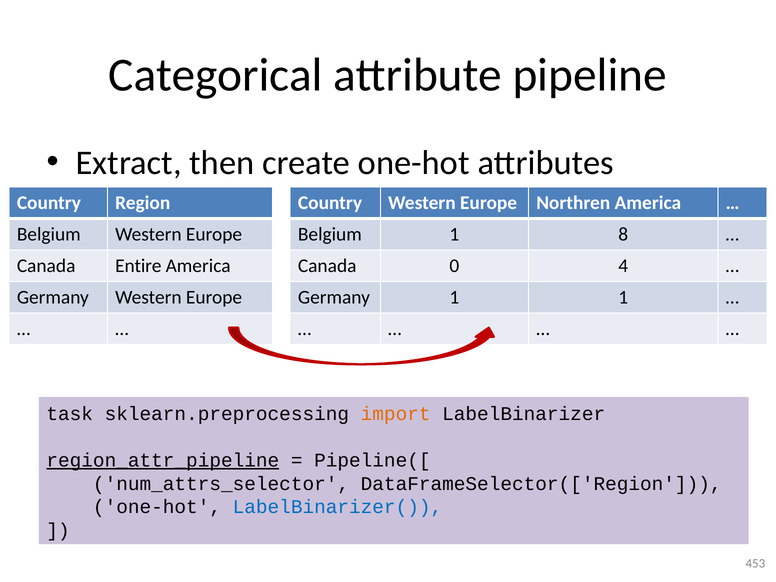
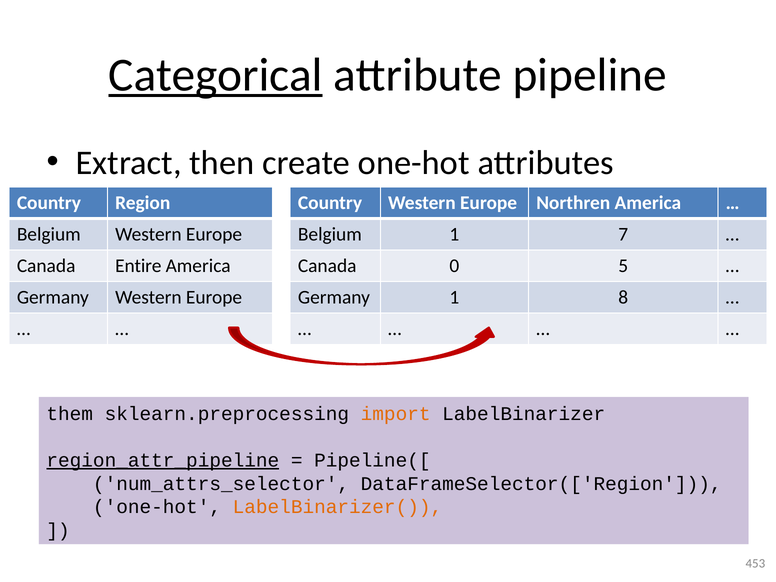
Categorical underline: none -> present
8: 8 -> 7
4: 4 -> 5
1 1: 1 -> 8
task: task -> them
LabelBinarizer( colour: blue -> orange
